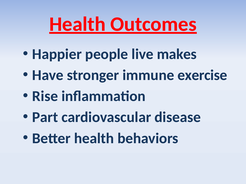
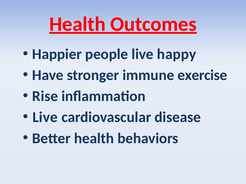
makes: makes -> happy
Part at (45, 118): Part -> Live
